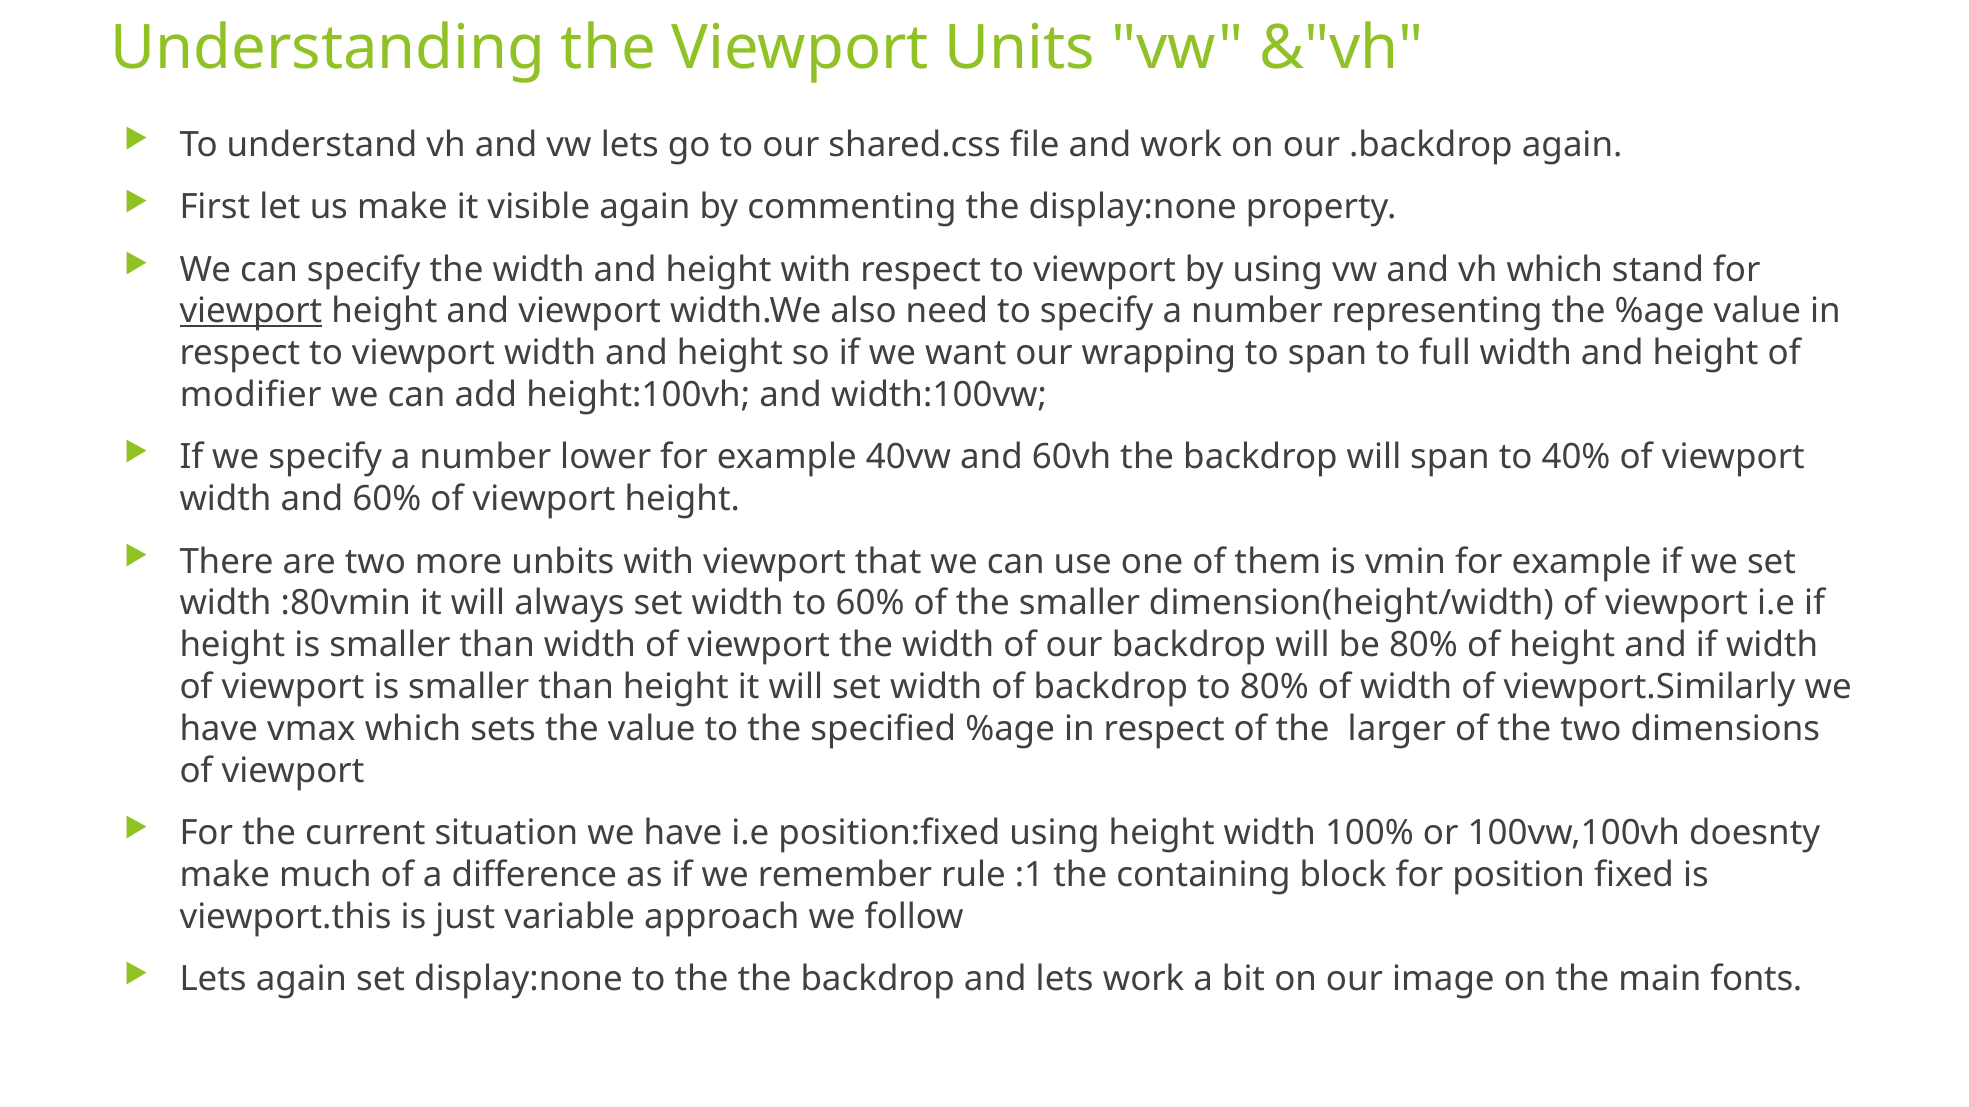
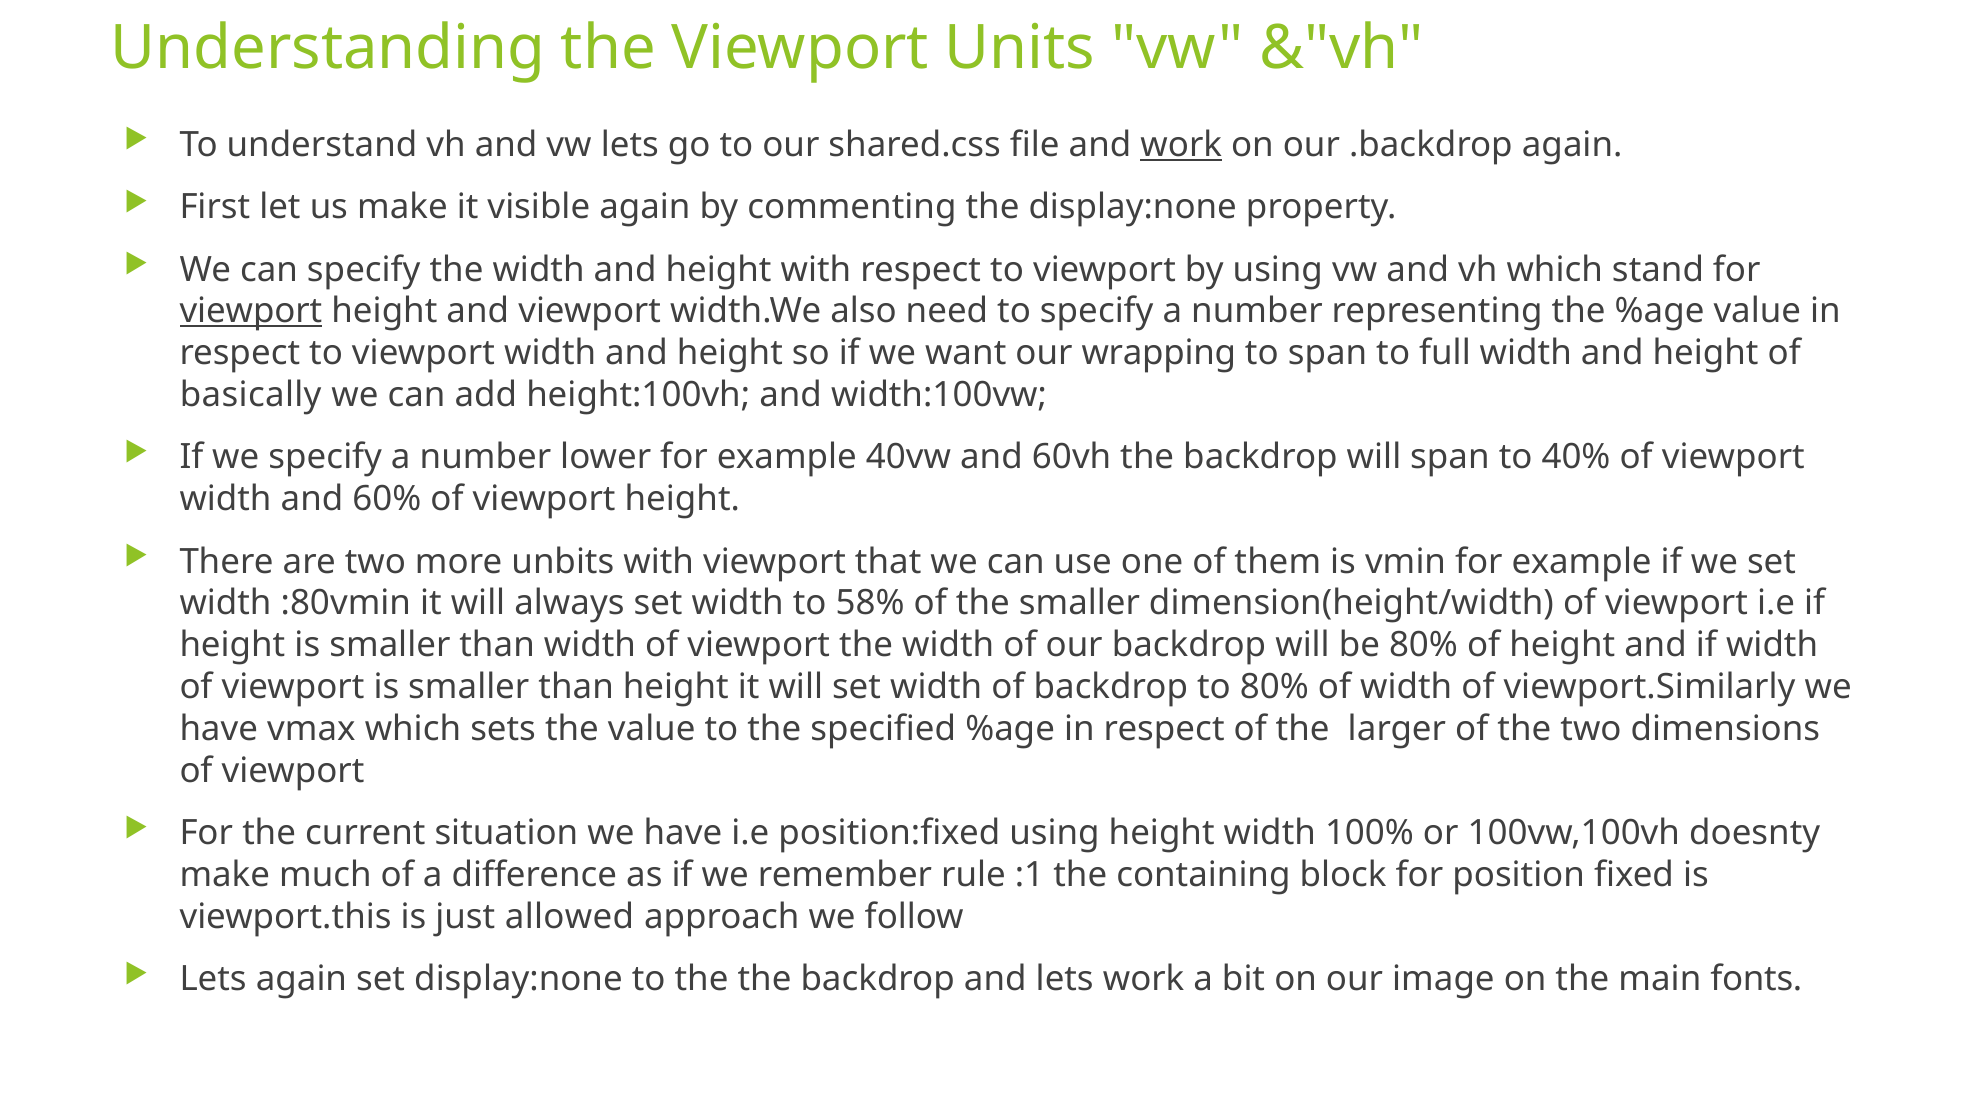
work at (1181, 145) underline: none -> present
modifier: modifier -> basically
to 60%: 60% -> 58%
variable: variable -> allowed
